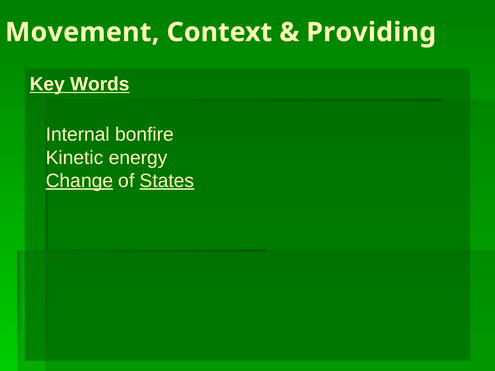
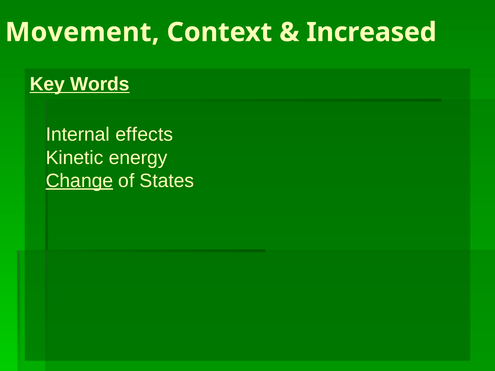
Providing: Providing -> Increased
bonfire: bonfire -> effects
States underline: present -> none
